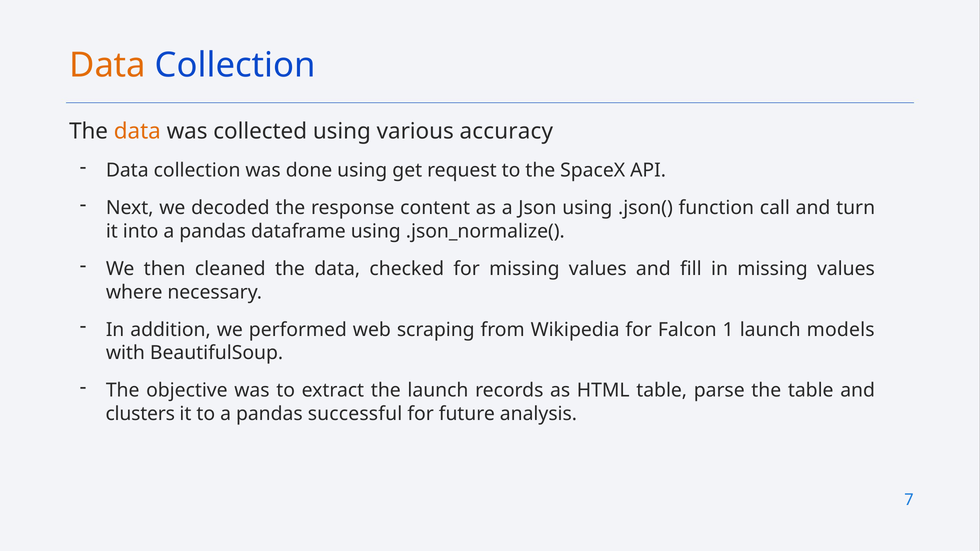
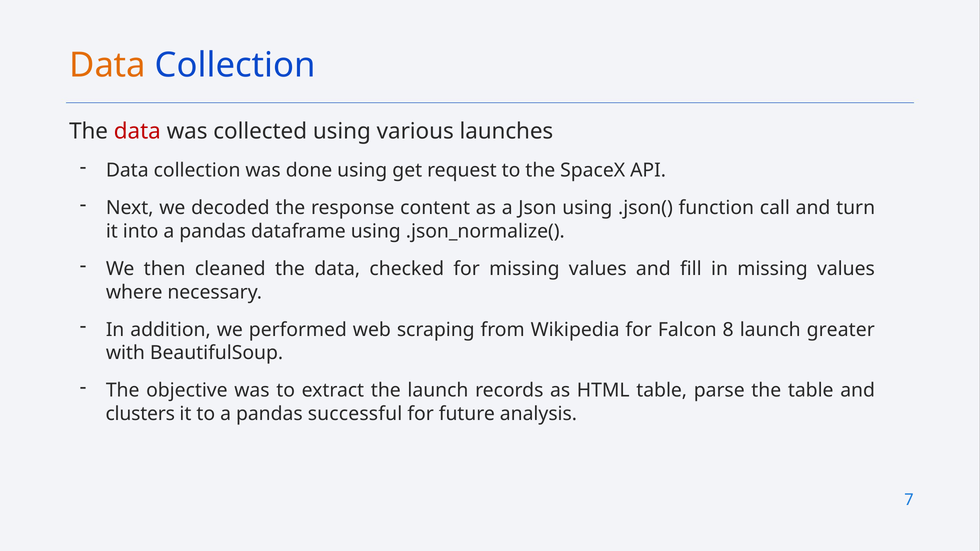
data at (137, 131) colour: orange -> red
accuracy: accuracy -> launches
1: 1 -> 8
models: models -> greater
